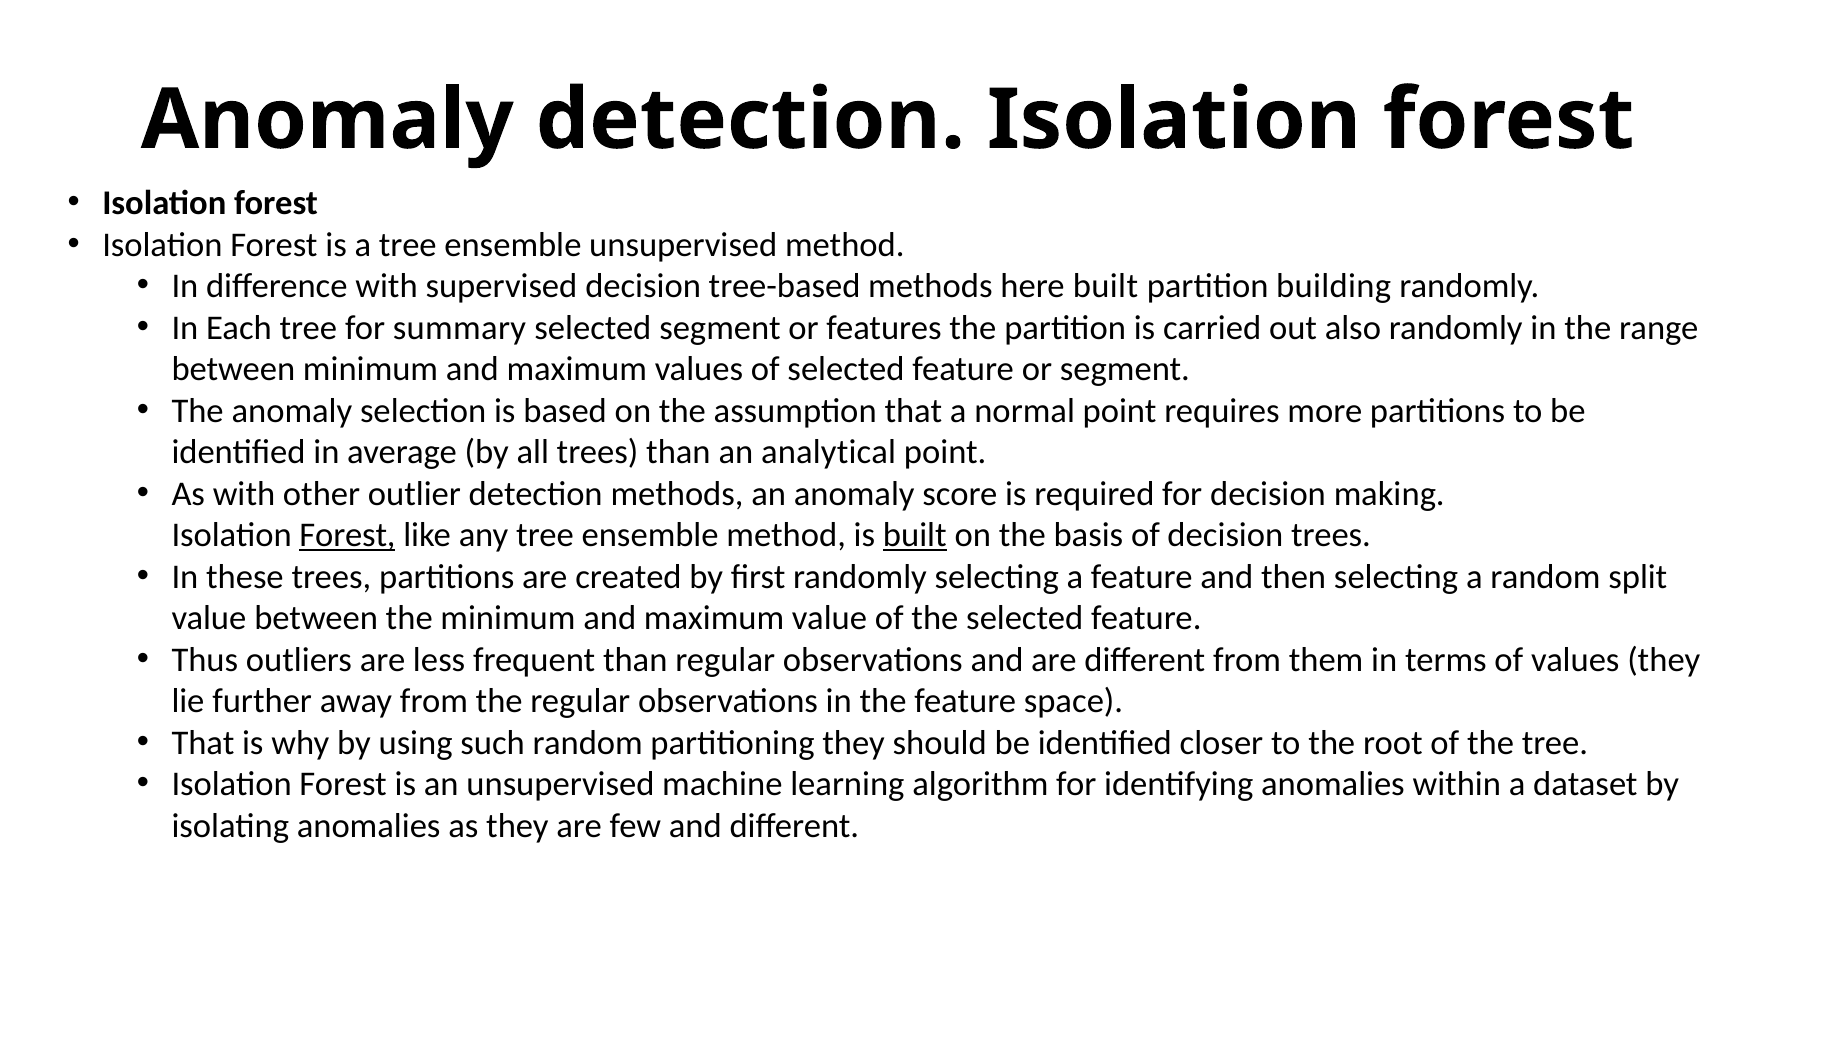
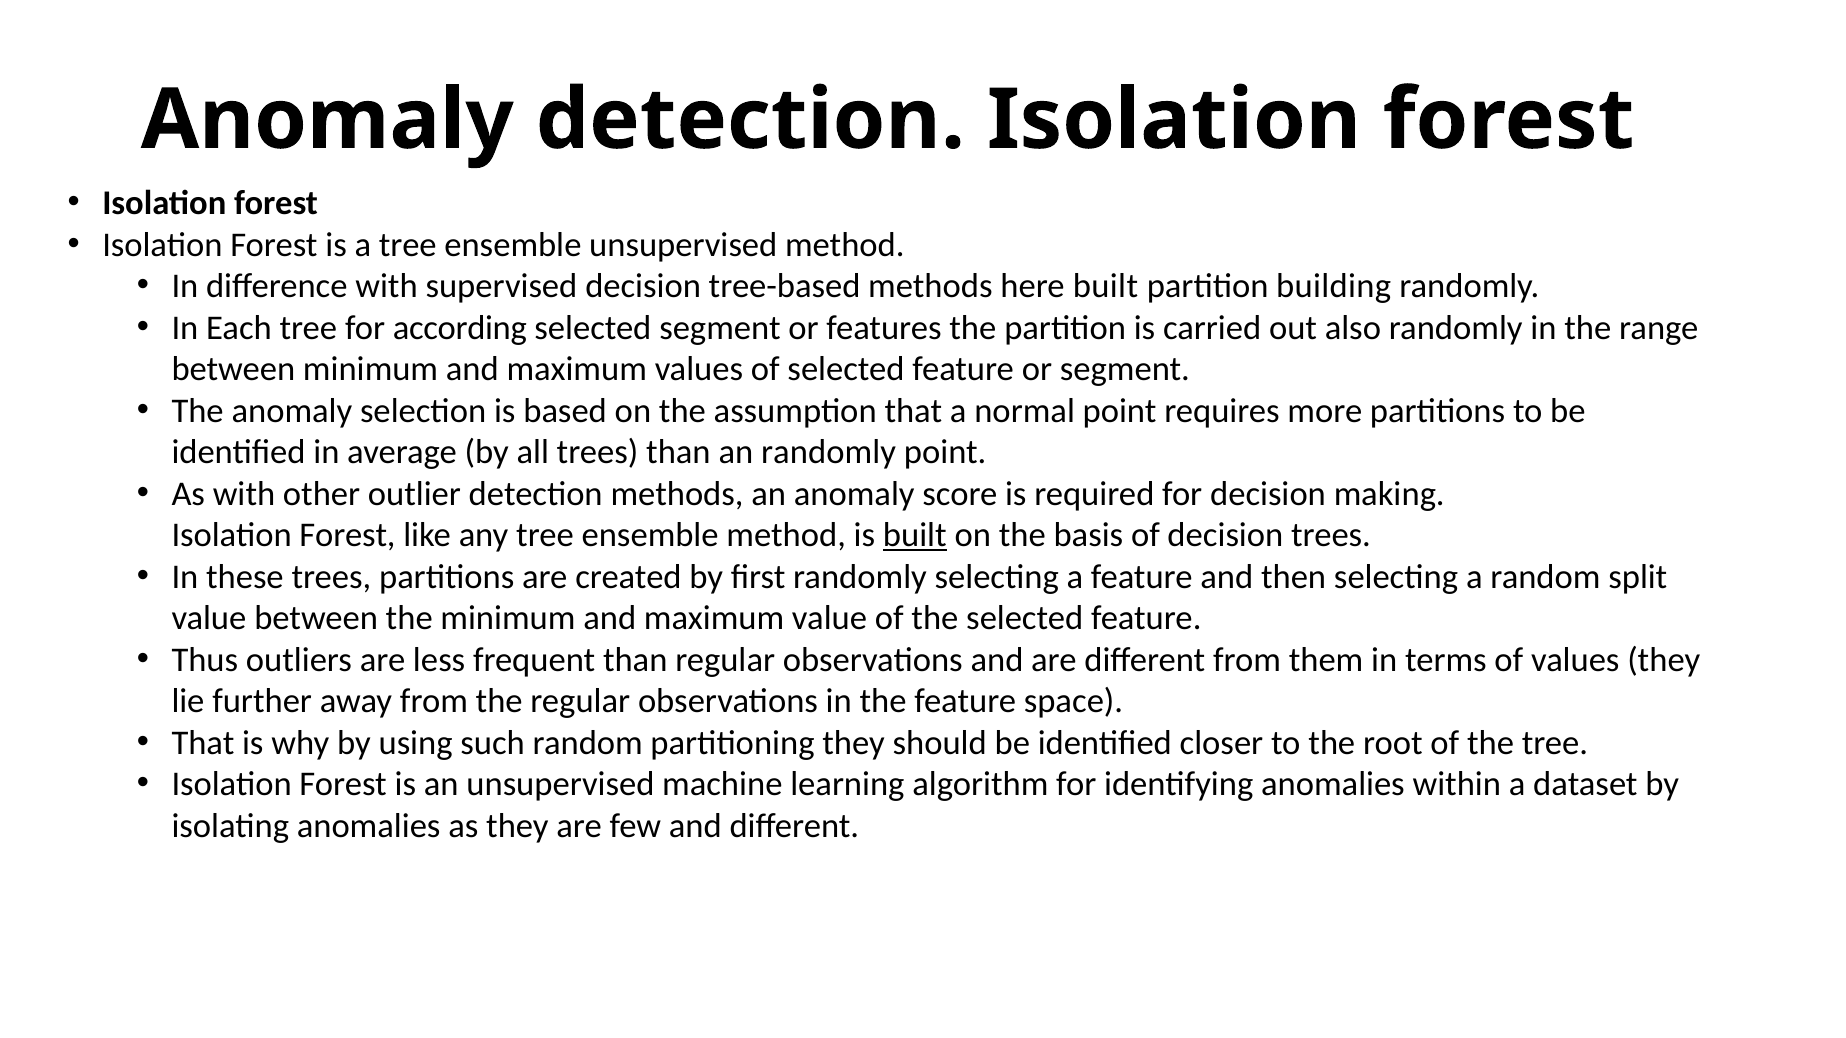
summary: summary -> according
an analytical: analytical -> randomly
Forest at (348, 535) underline: present -> none
